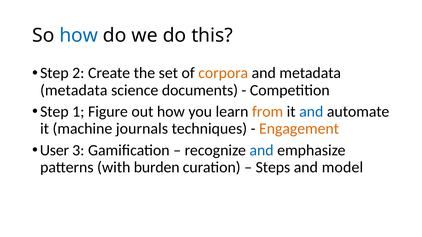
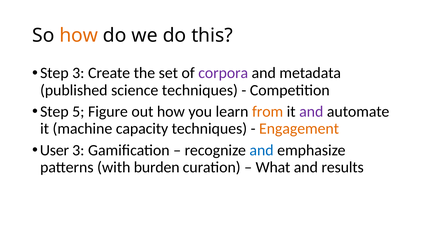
how at (79, 35) colour: blue -> orange
Step 2: 2 -> 3
corpora colour: orange -> purple
metadata at (74, 90): metadata -> published
science documents: documents -> techniques
1: 1 -> 5
and at (311, 112) colour: blue -> purple
journals: journals -> capacity
Steps: Steps -> What
model: model -> results
